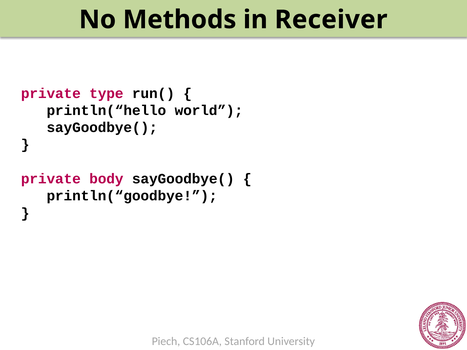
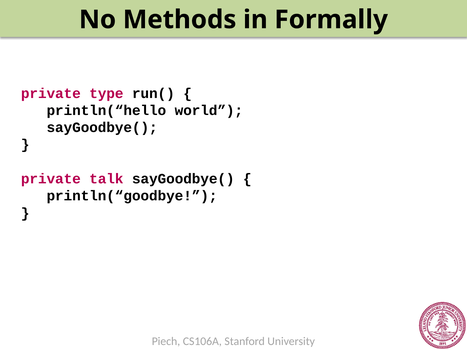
Receiver: Receiver -> Formally
body: body -> talk
